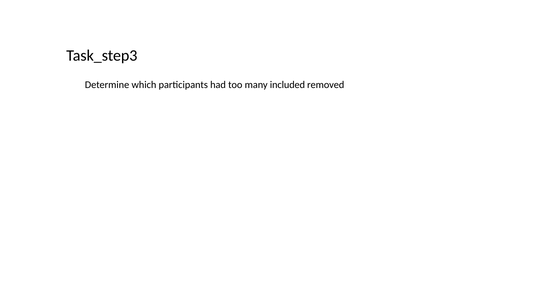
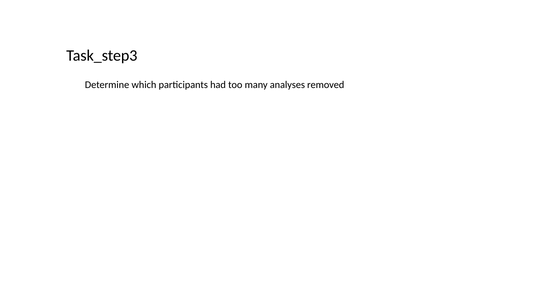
included: included -> analyses
